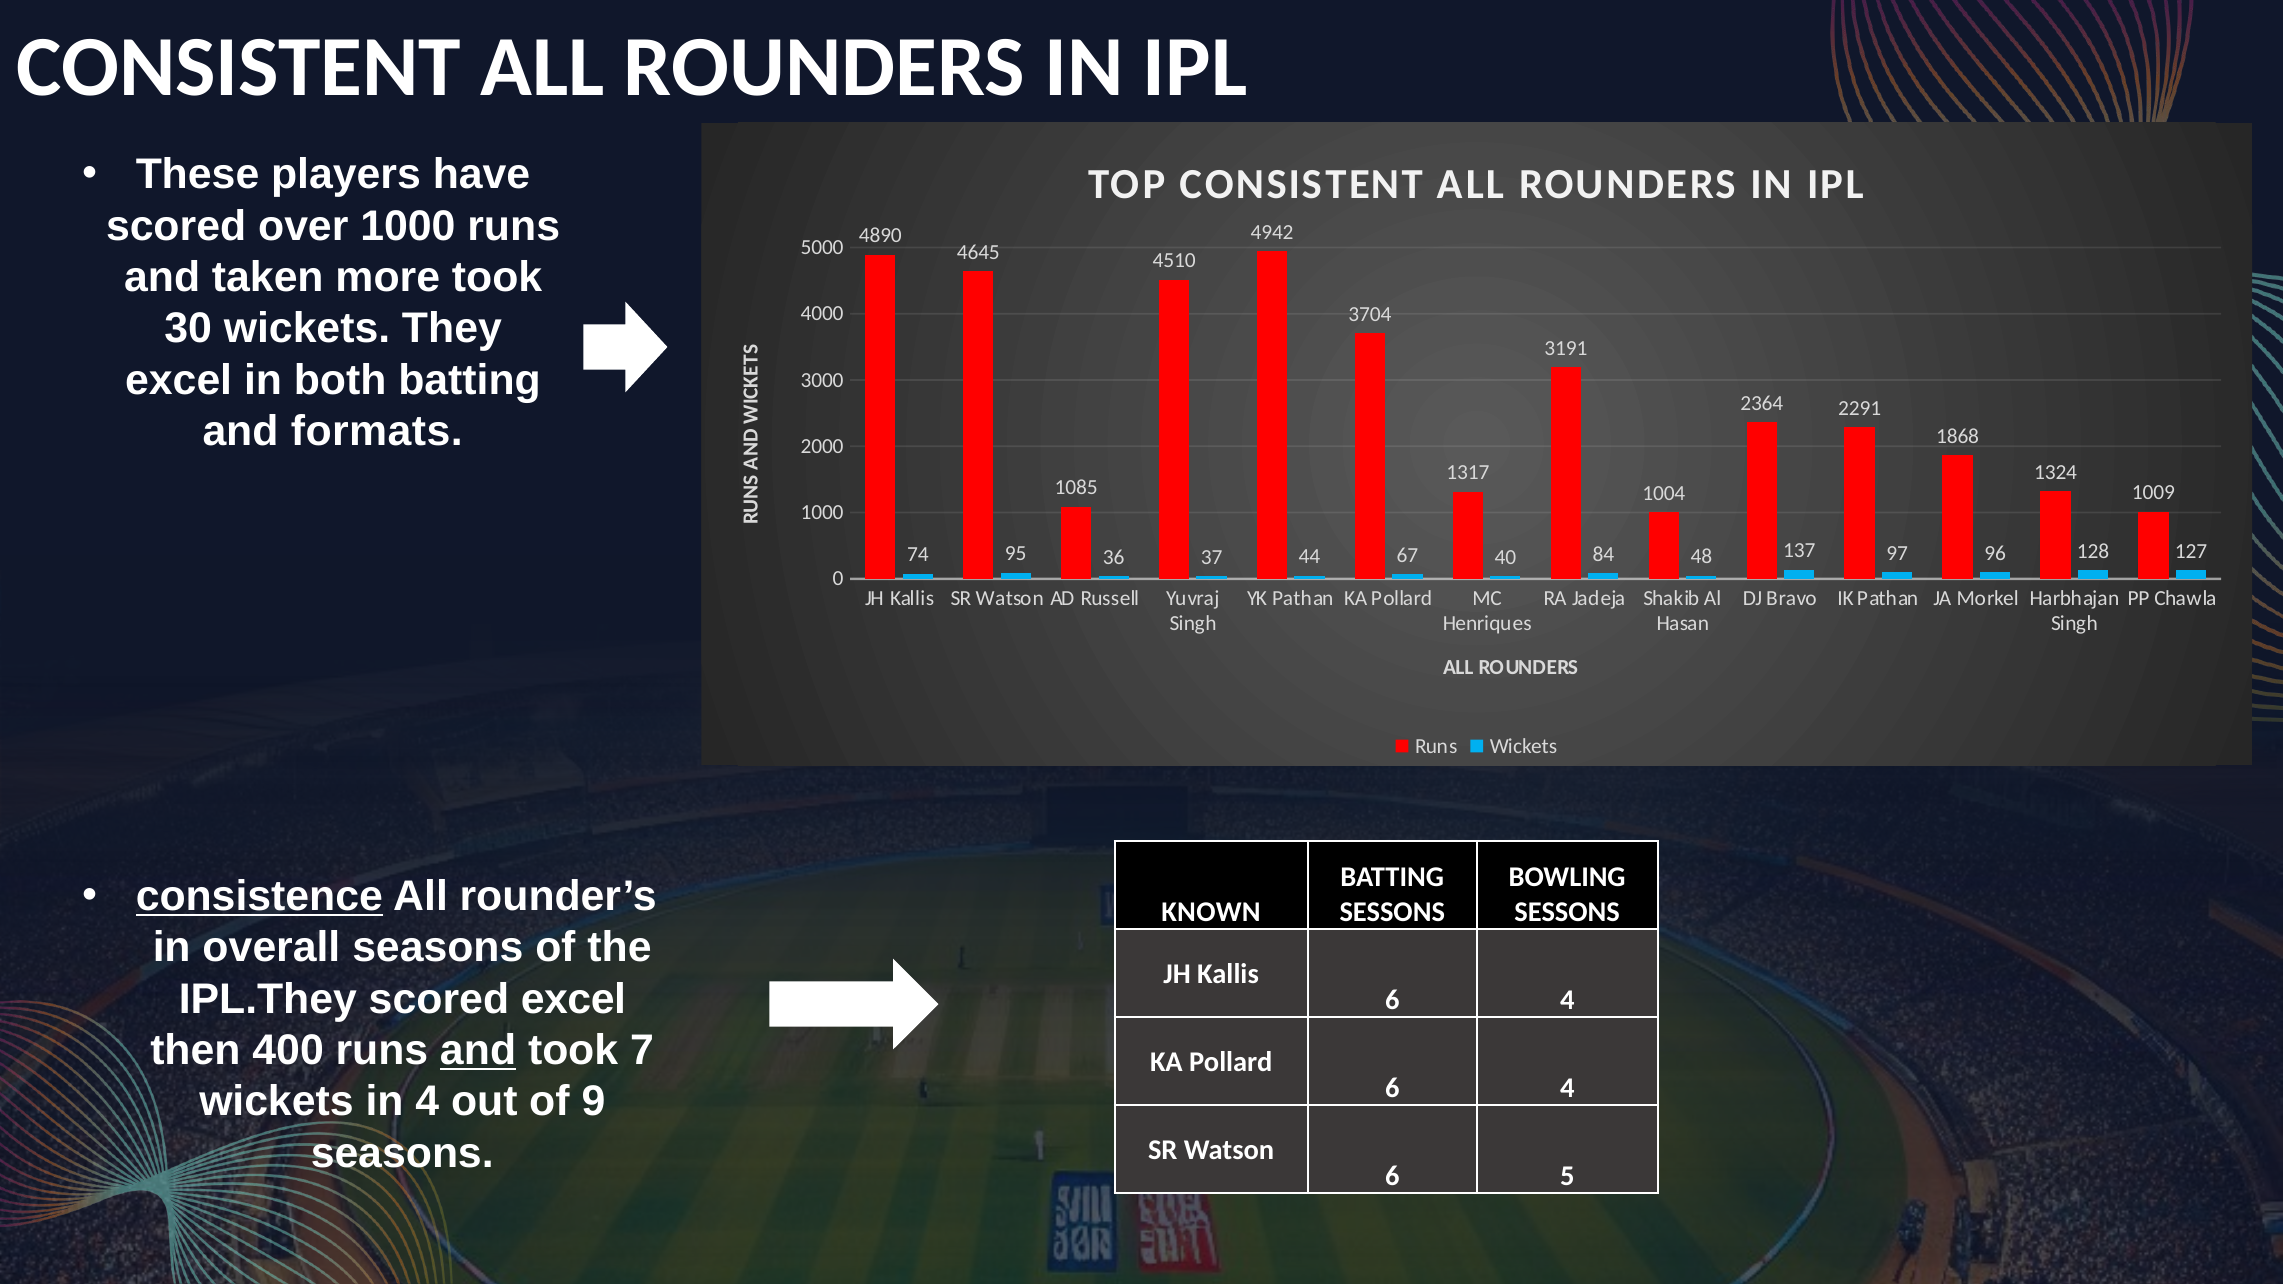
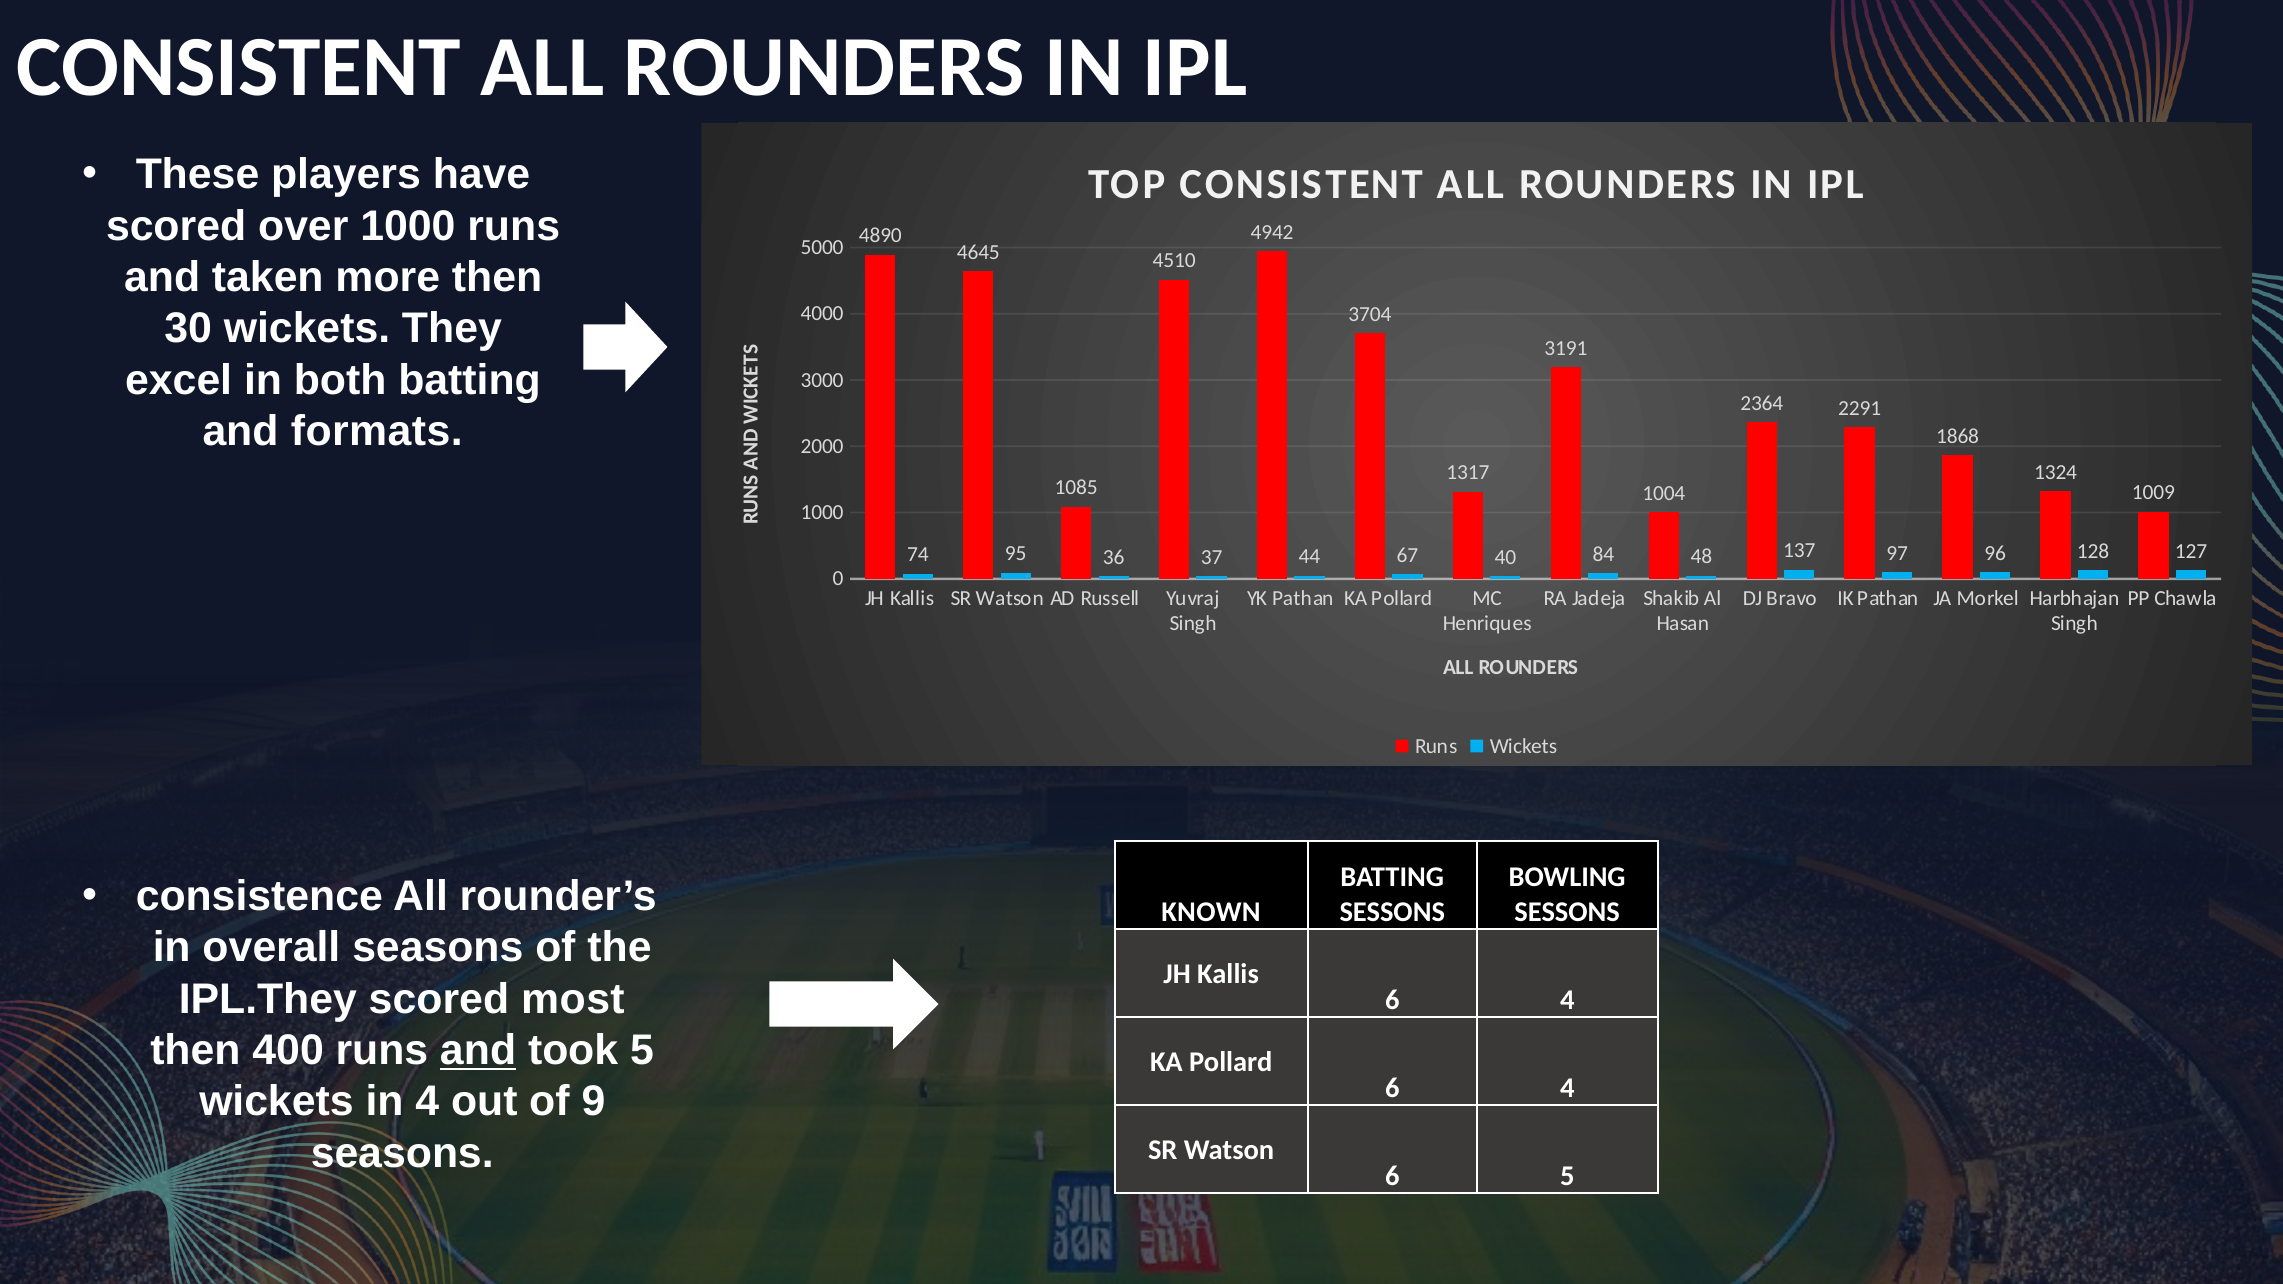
more took: took -> then
consistence underline: present -> none
scored excel: excel -> most
took 7: 7 -> 5
